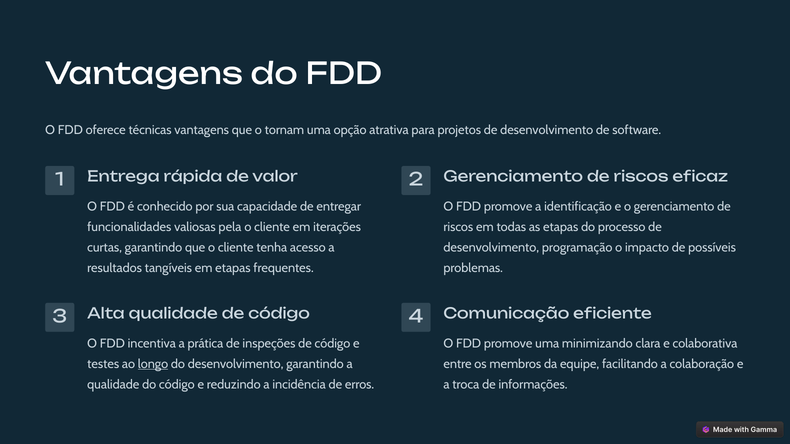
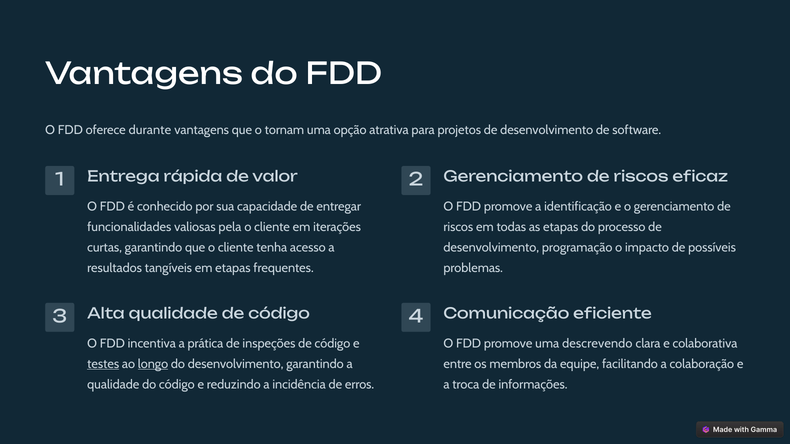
técnicas: técnicas -> durante
minimizando: minimizando -> descrevendo
testes underline: none -> present
